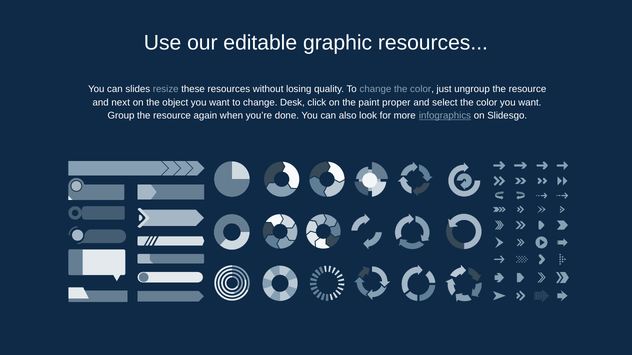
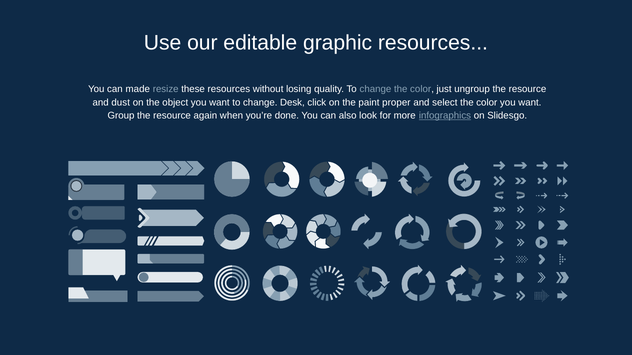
slides: slides -> made
next: next -> dust
